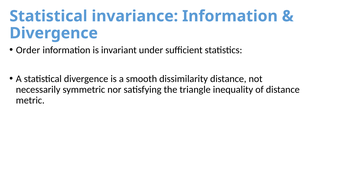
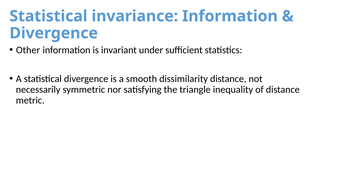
Order: Order -> Other
